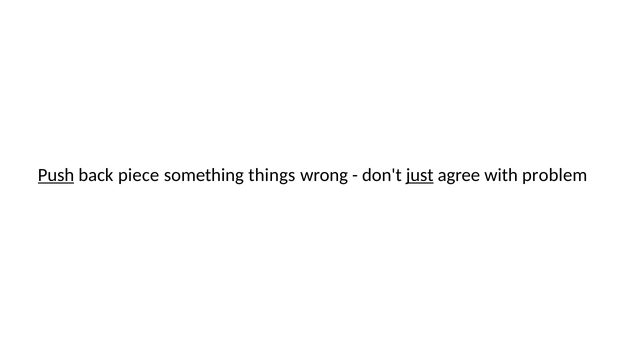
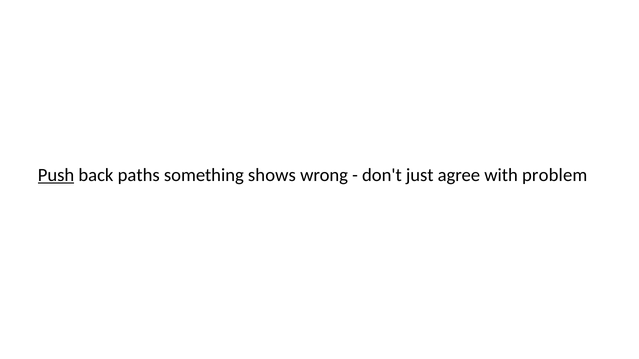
piece: piece -> paths
things: things -> shows
just underline: present -> none
